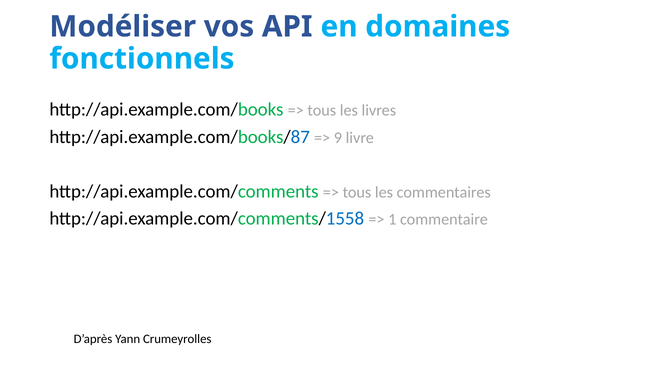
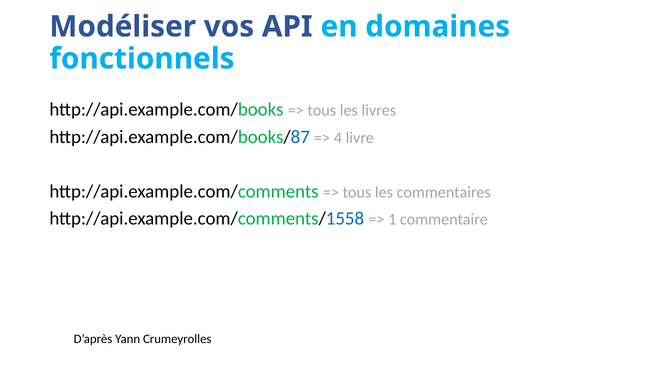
9: 9 -> 4
